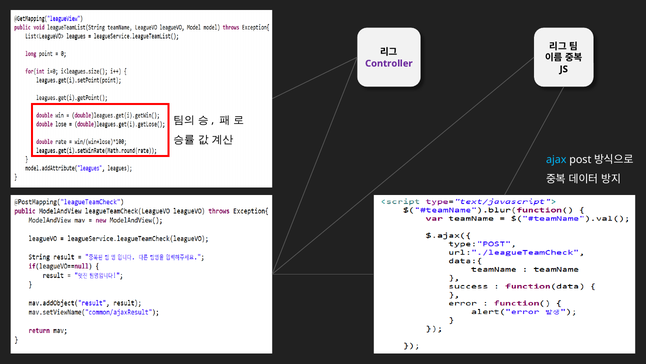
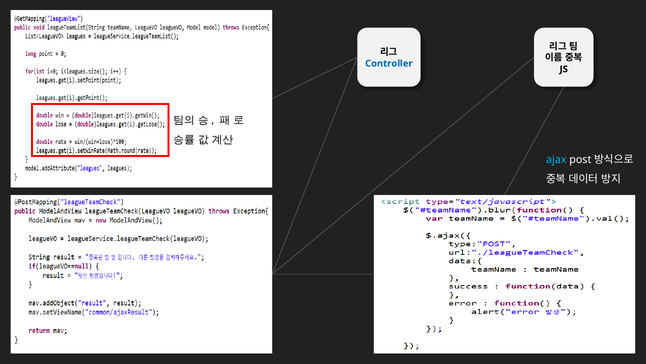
Controller colour: purple -> blue
